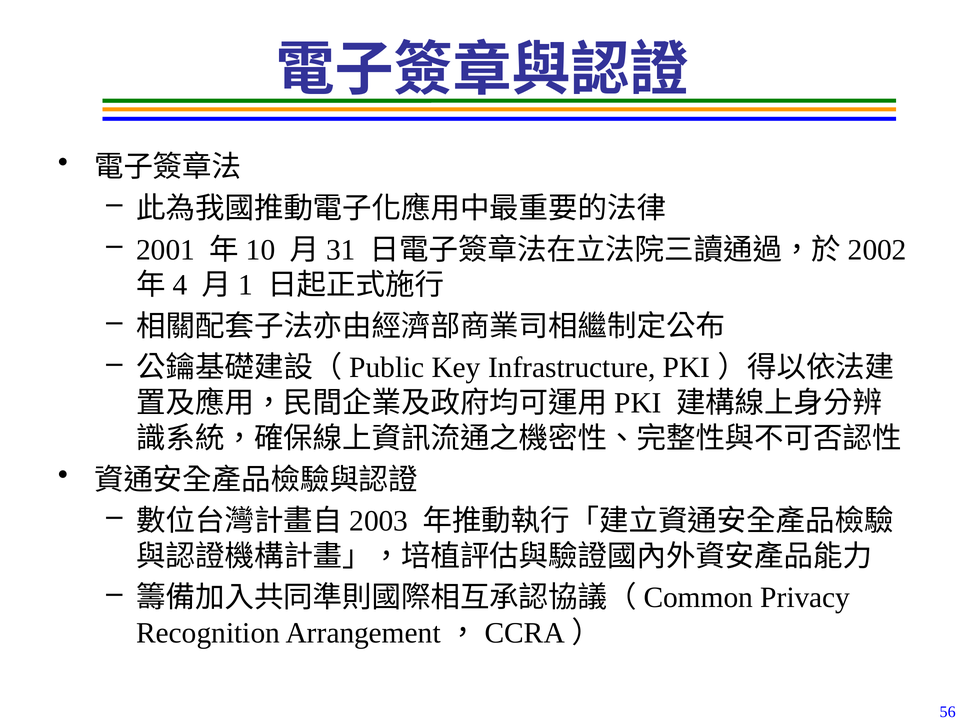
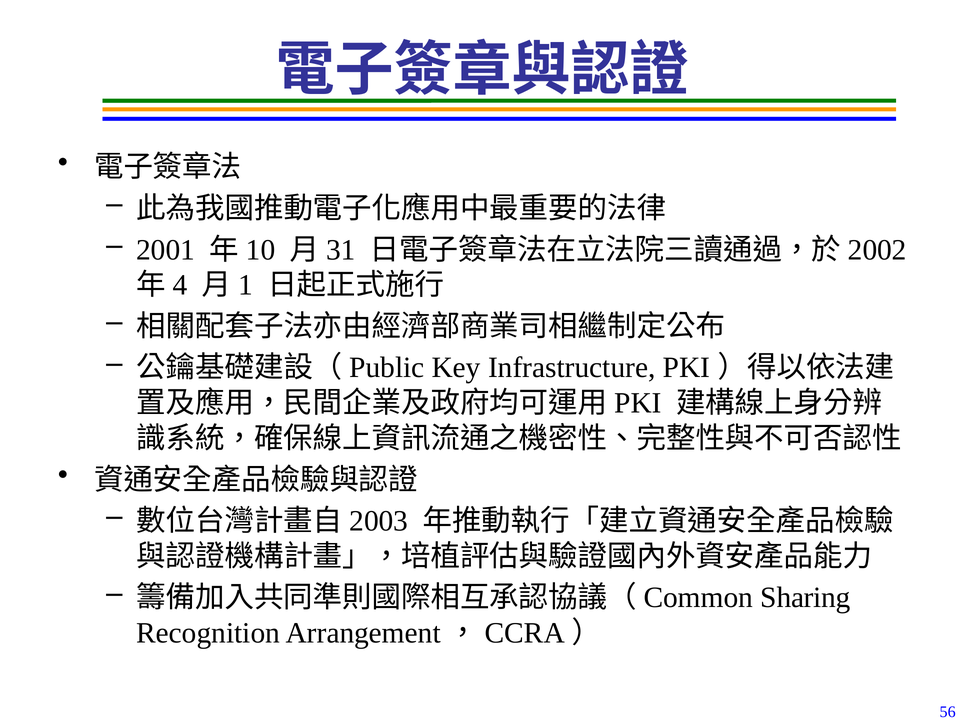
Privacy: Privacy -> Sharing
